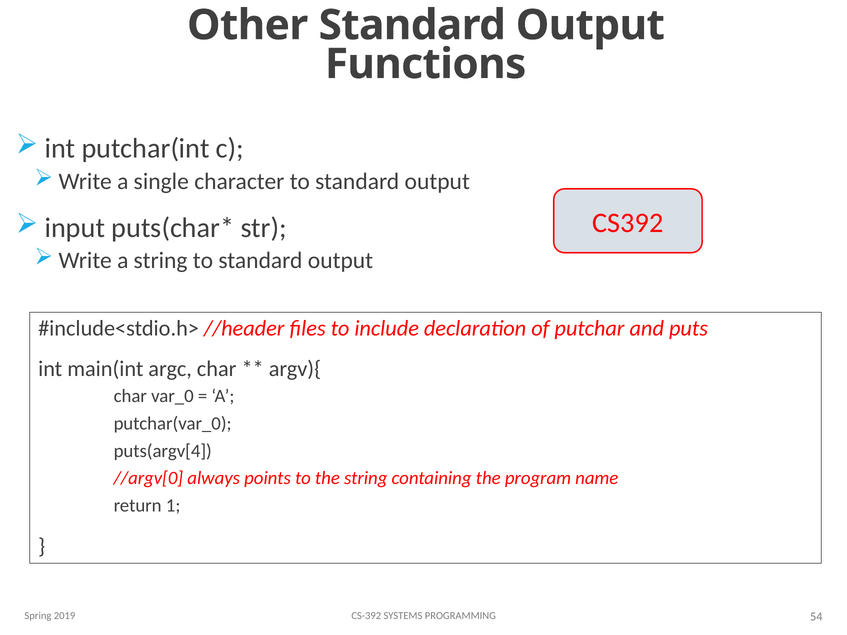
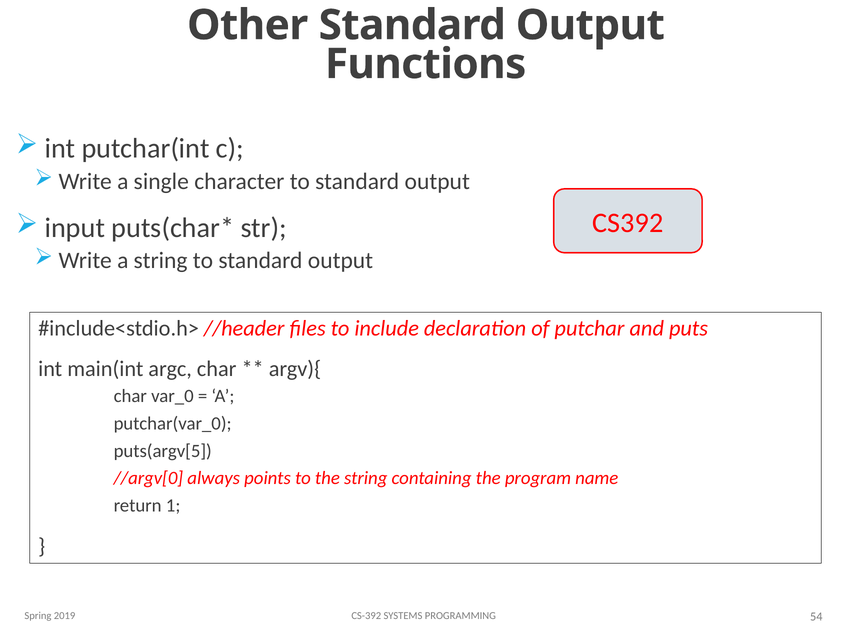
puts(argv[4: puts(argv[4 -> puts(argv[5
